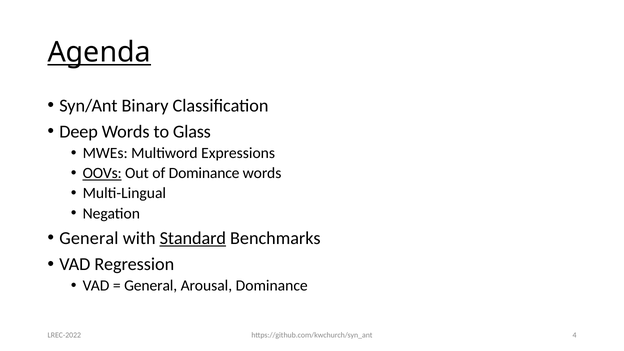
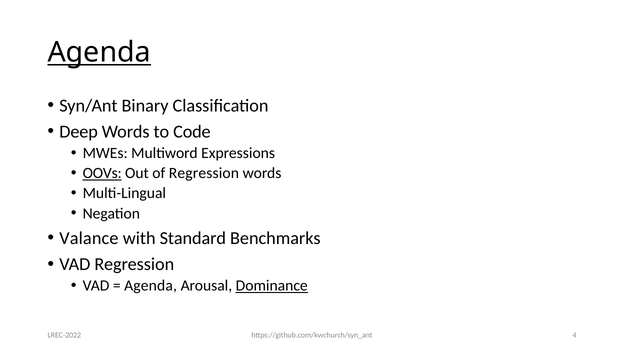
Glass: Glass -> Code
of Dominance: Dominance -> Regression
General at (89, 238): General -> Valance
Standard underline: present -> none
General at (151, 286): General -> Agenda
Dominance at (272, 286) underline: none -> present
